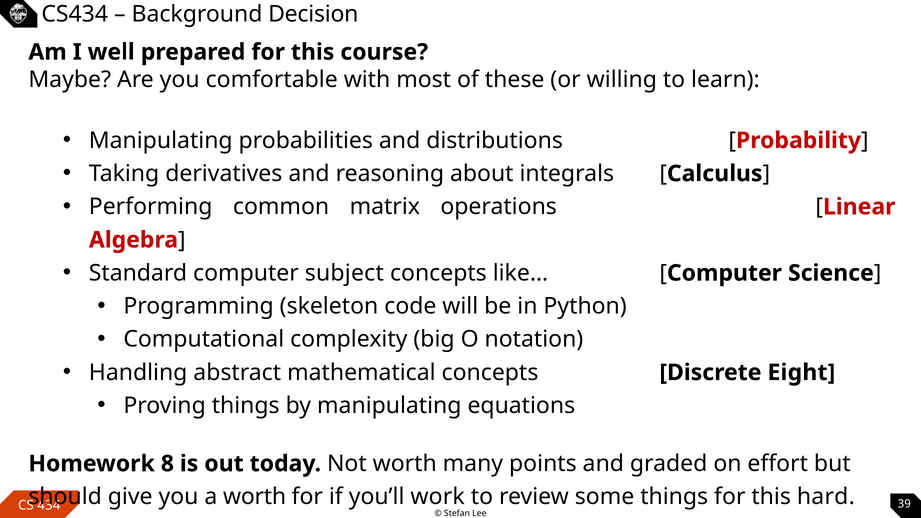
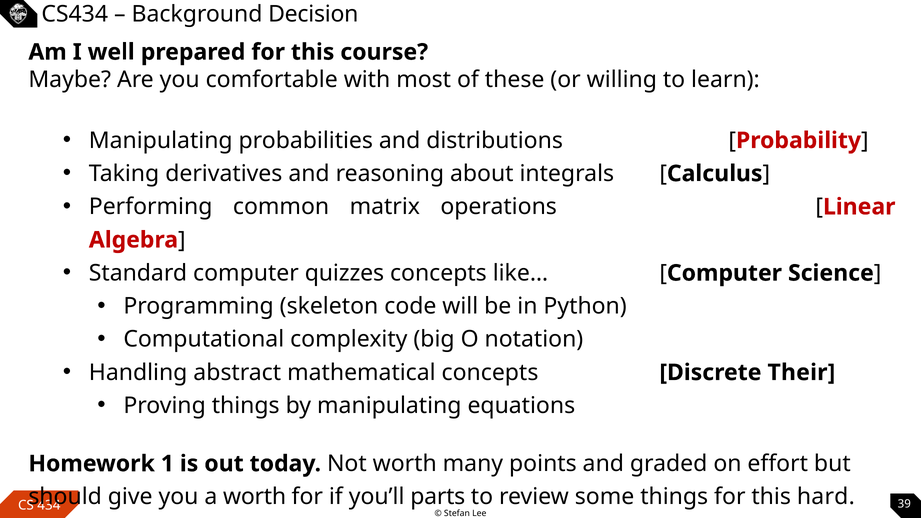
subject: subject -> quizzes
Eight: Eight -> Their
8: 8 -> 1
work: work -> parts
